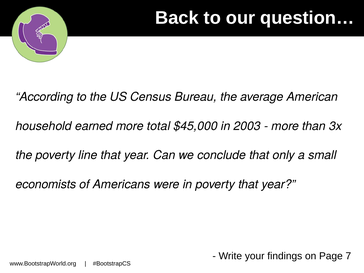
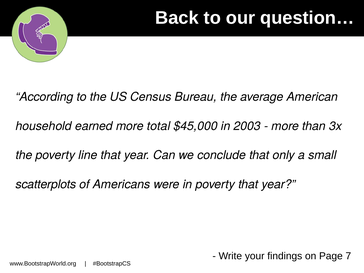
economists: economists -> scatterplots
